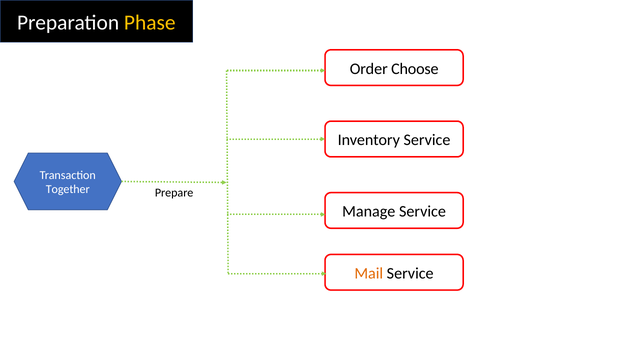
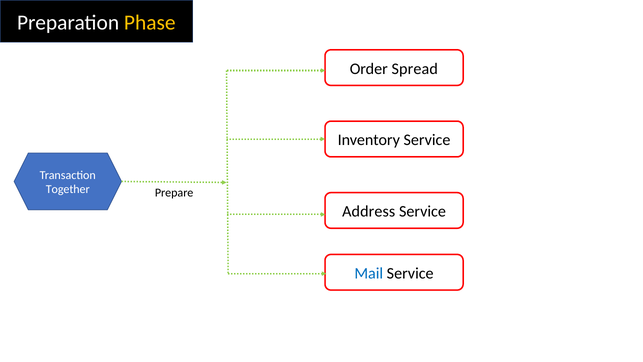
Choose: Choose -> Spread
Manage: Manage -> Address
Mail colour: orange -> blue
